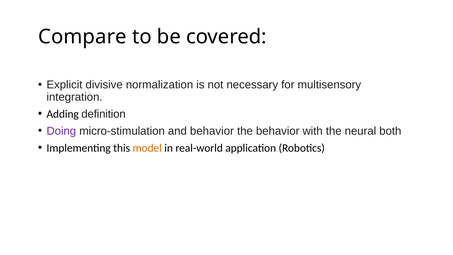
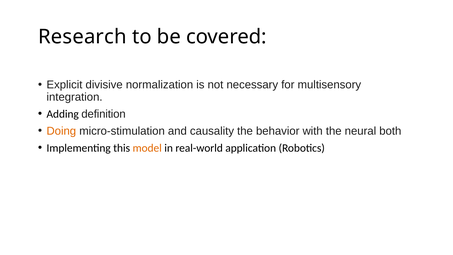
Compare: Compare -> Research
Doing colour: purple -> orange
and behavior: behavior -> causality
